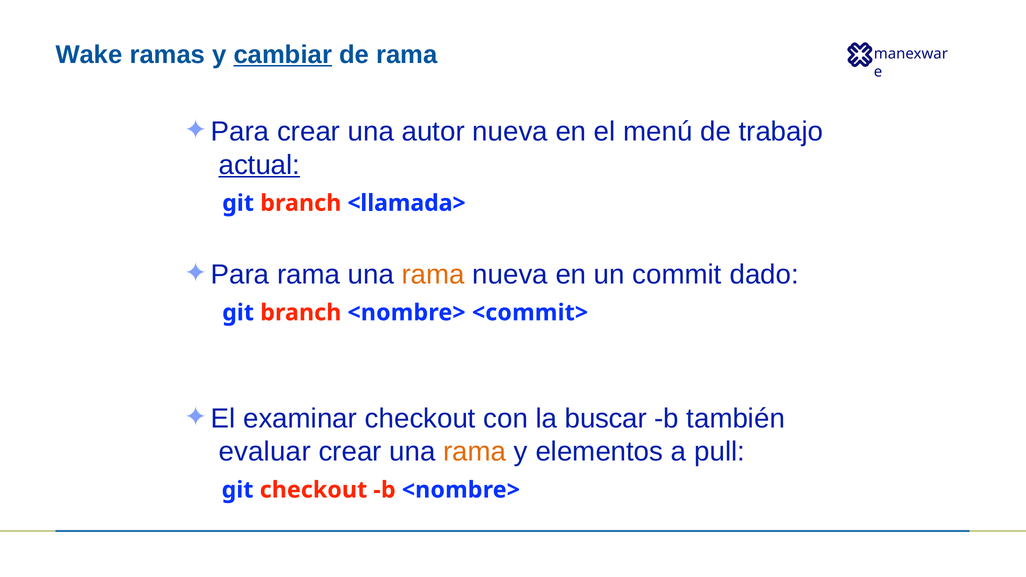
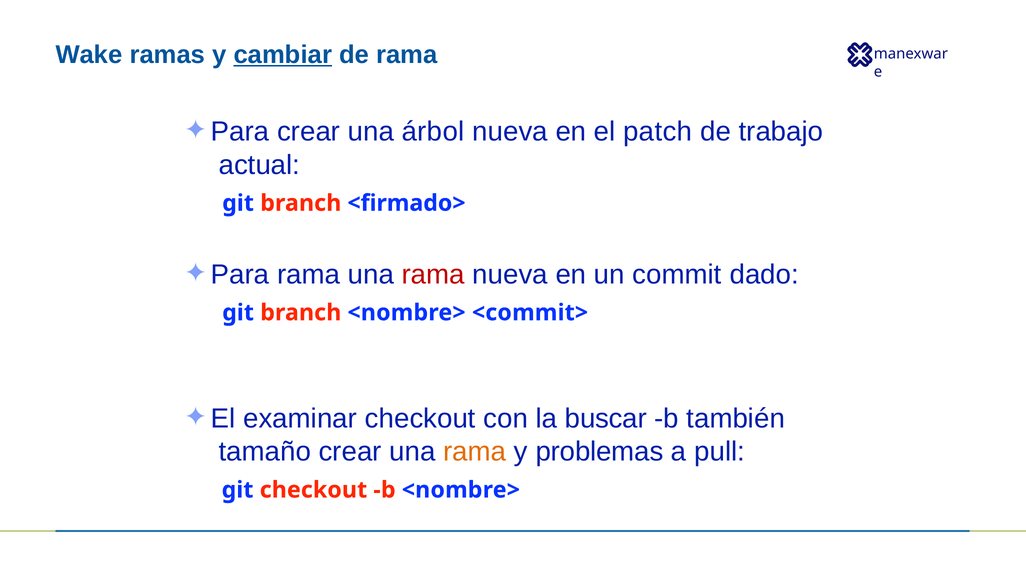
autor: autor -> árbol
menú: menú -> patch
actual underline: present -> none
<llamada>: <llamada> -> <firmado>
rama at (433, 274) colour: orange -> red
evaluar: evaluar -> tamaño
elementos: elementos -> problemas
